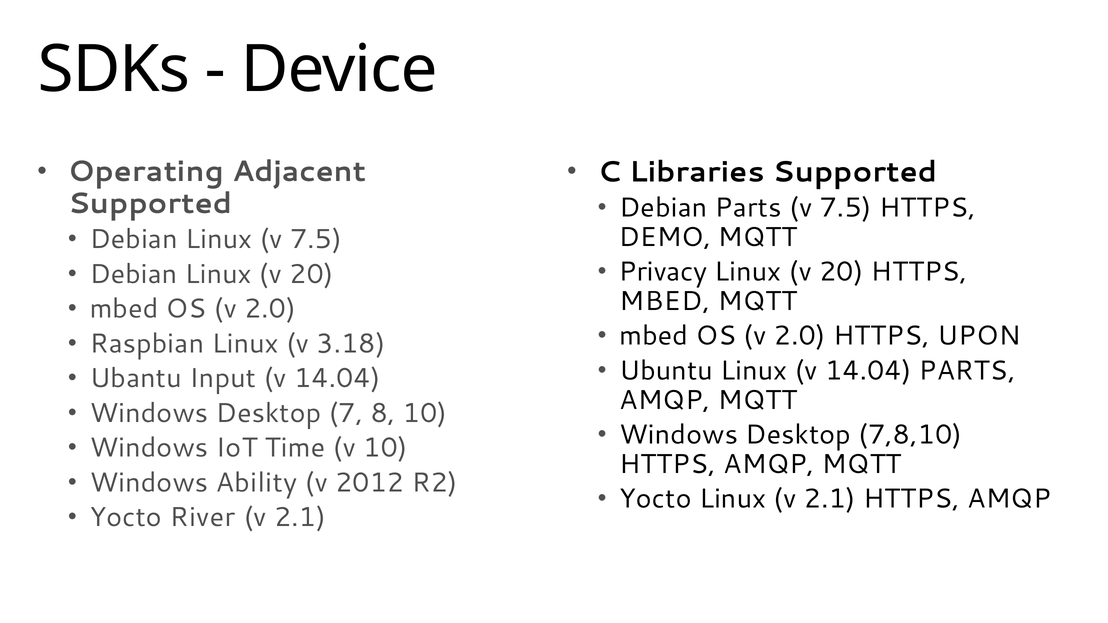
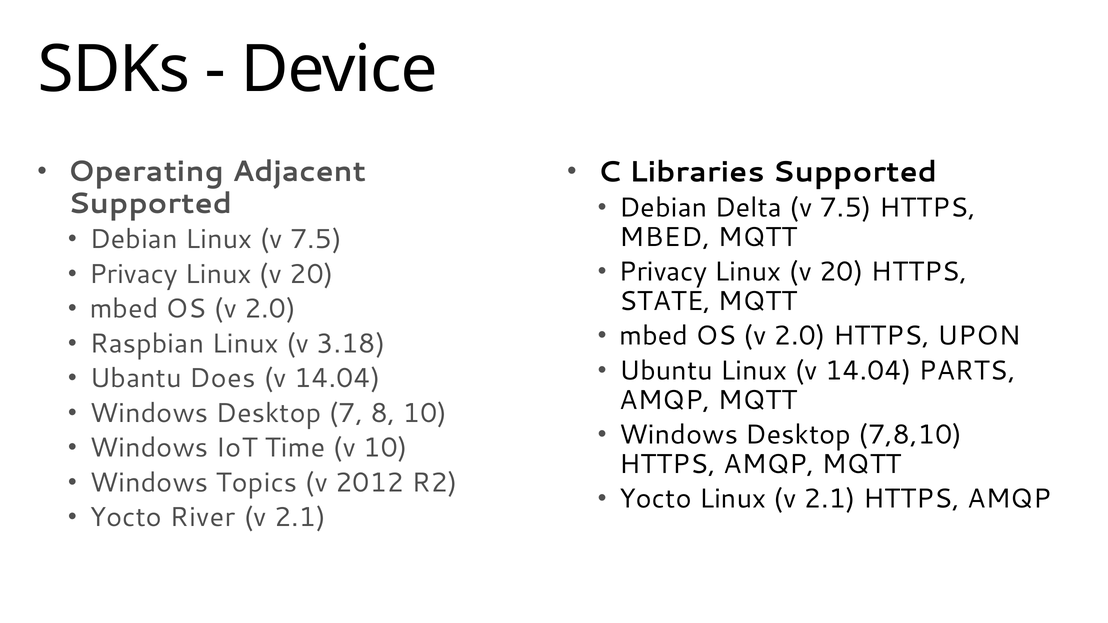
Debian Parts: Parts -> Delta
DEMO at (665, 237): DEMO -> MBED
Debian at (133, 274): Debian -> Privacy
MBED at (665, 301): MBED -> STATE
Input: Input -> Does
Ability: Ability -> Topics
